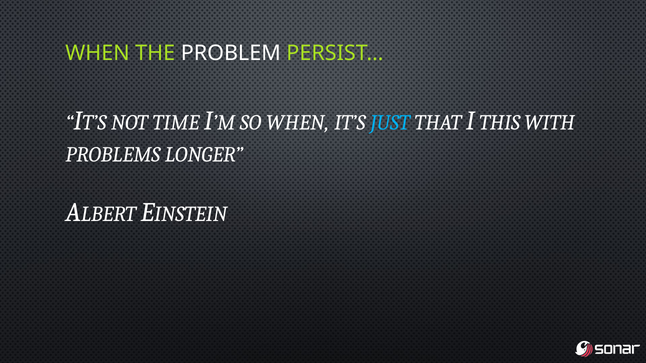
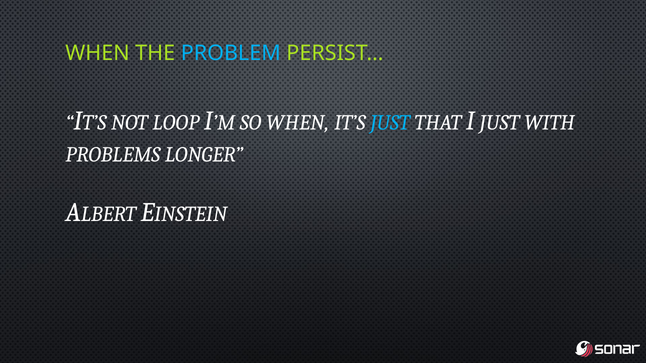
PROBLEM colour: white -> light blue
TIME: TIME -> LOOP
I THIS: THIS -> JUST
